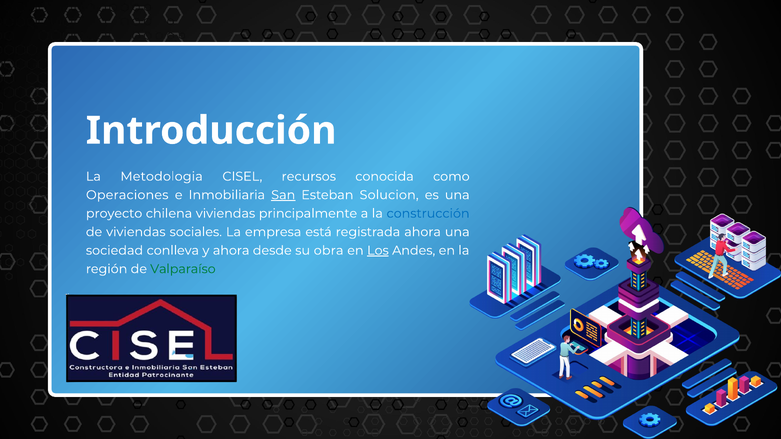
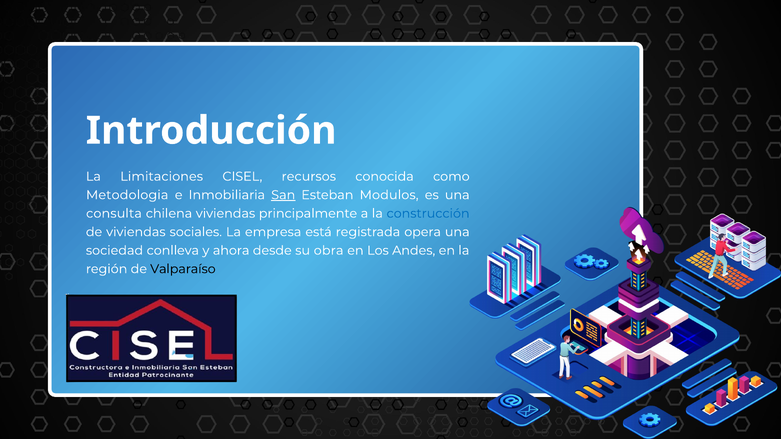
Metodologia: Metodologia -> Limitaciones
Operaciones: Operaciones -> Metodologia
Solucion: Solucion -> Modulos
proyecto: proyecto -> consulta
registrada ahora: ahora -> opera
Los underline: present -> none
Valparaíso colour: green -> black
